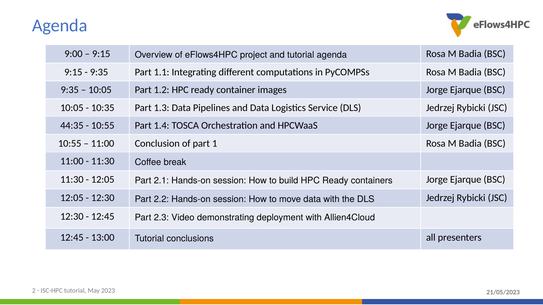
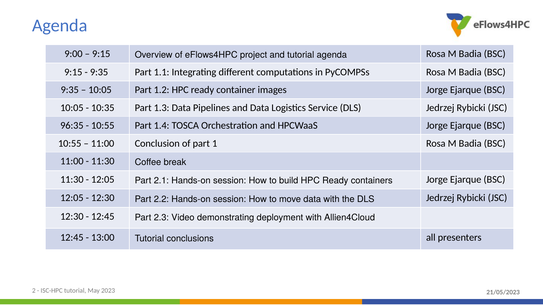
44:35: 44:35 -> 96:35
